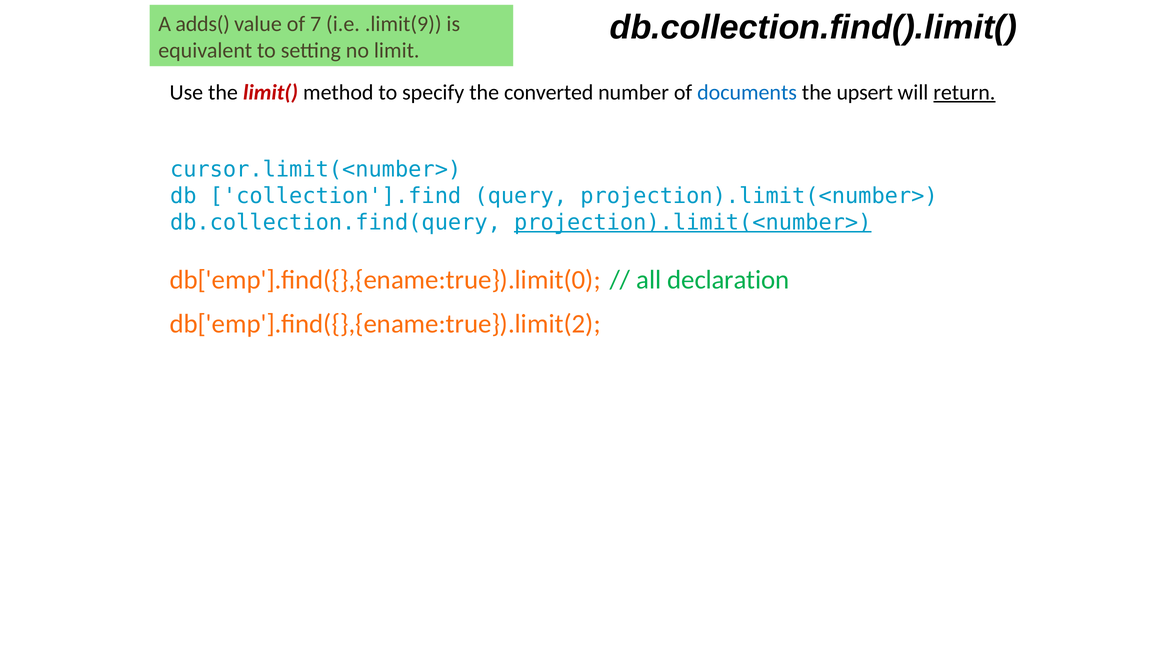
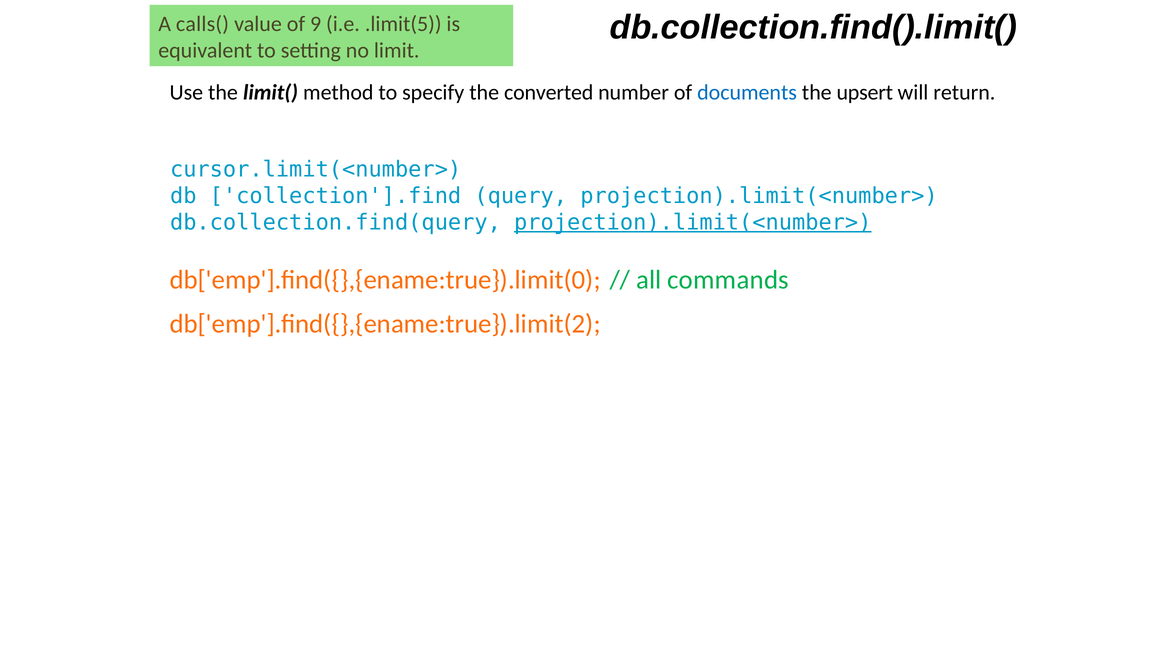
adds(: adds( -> calls(
7: 7 -> 9
.limit(9: .limit(9 -> .limit(5
limit( colour: red -> black
return underline: present -> none
declaration: declaration -> commands
